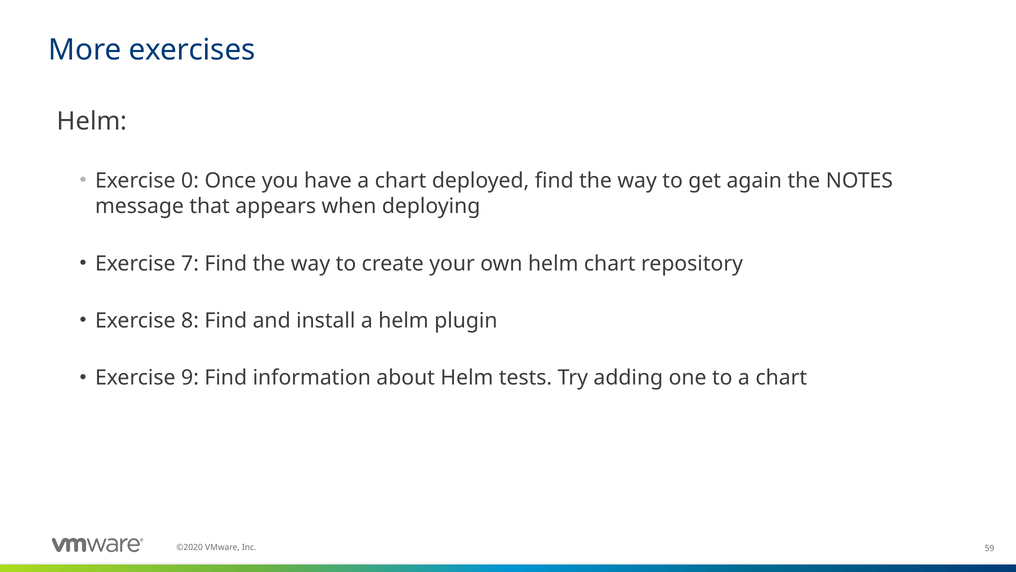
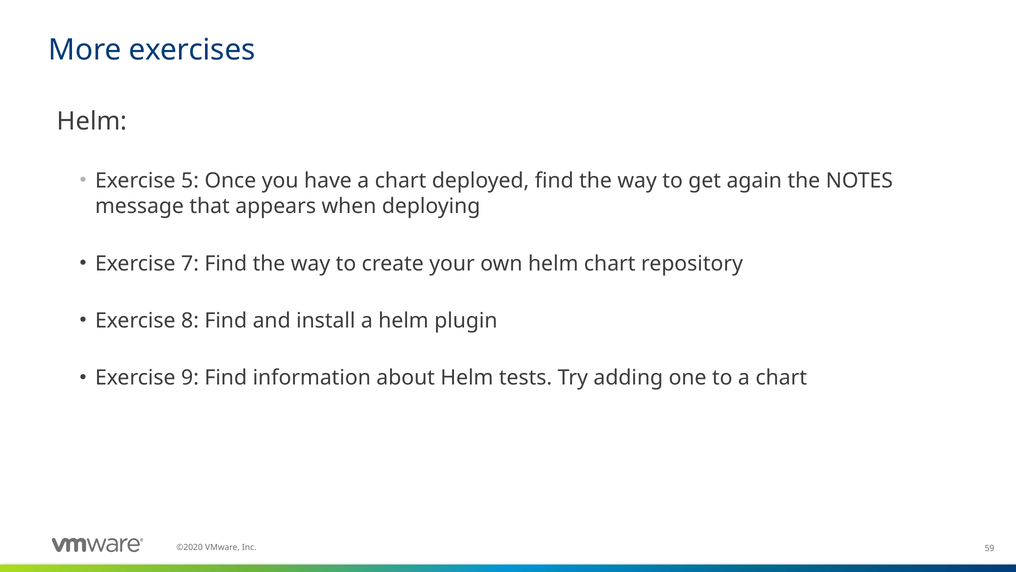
0: 0 -> 5
